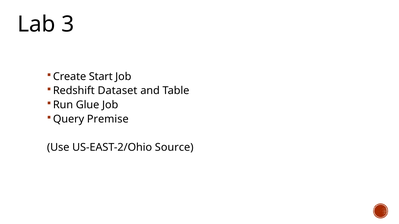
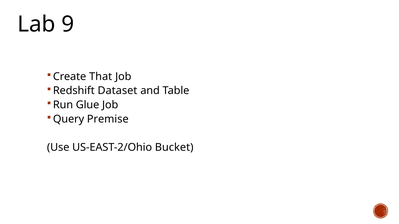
3: 3 -> 9
Start: Start -> That
Source: Source -> Bucket
